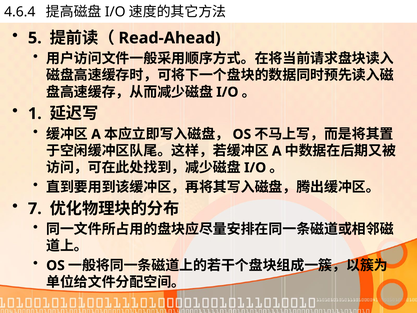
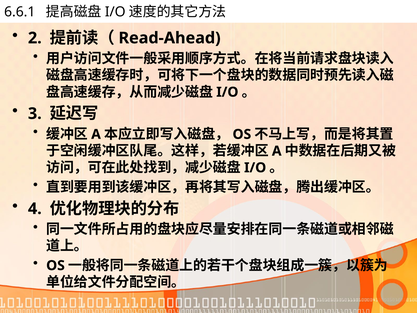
4.6.4: 4.6.4 -> 6.6.1
5: 5 -> 2
1: 1 -> 3
7: 7 -> 4
